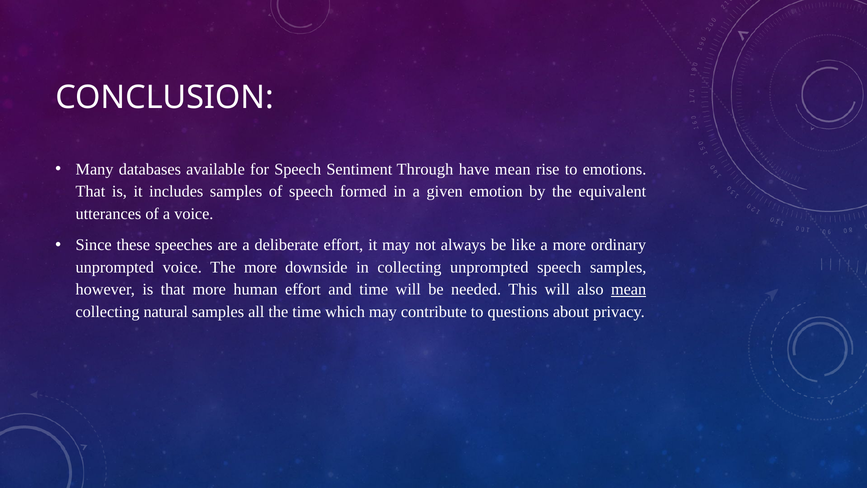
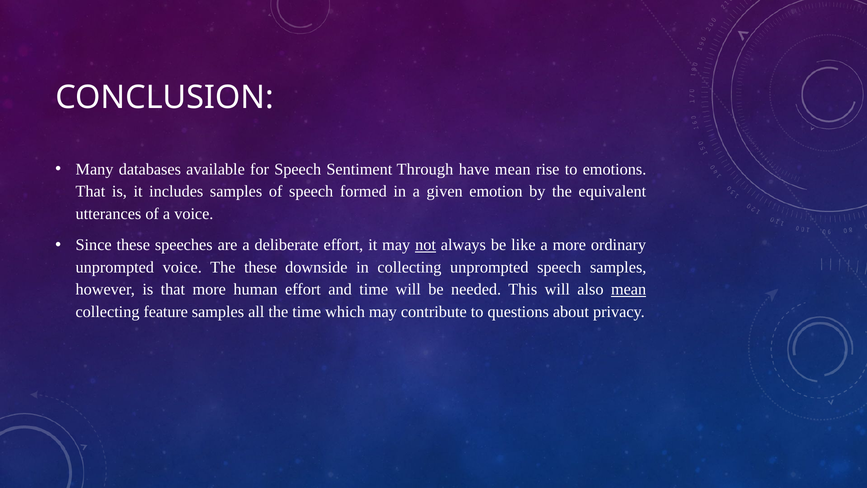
not underline: none -> present
The more: more -> these
natural: natural -> feature
